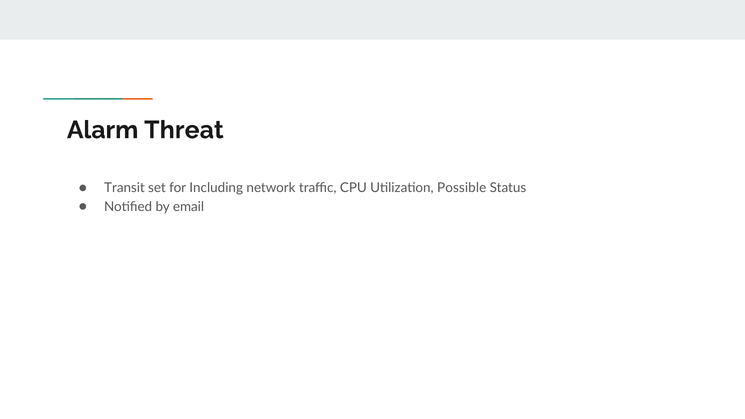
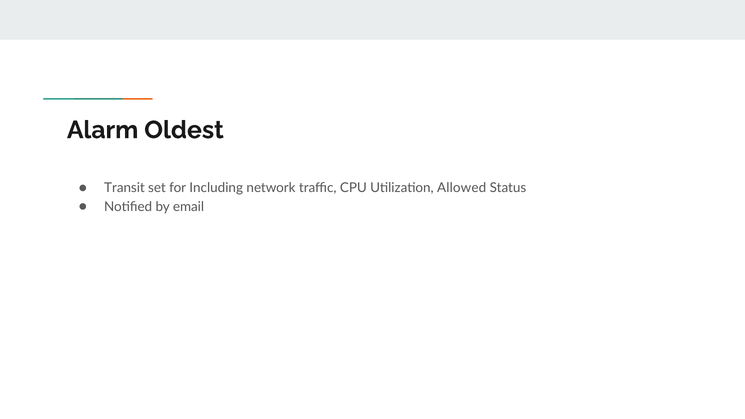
Threat: Threat -> Oldest
Possible: Possible -> Allowed
